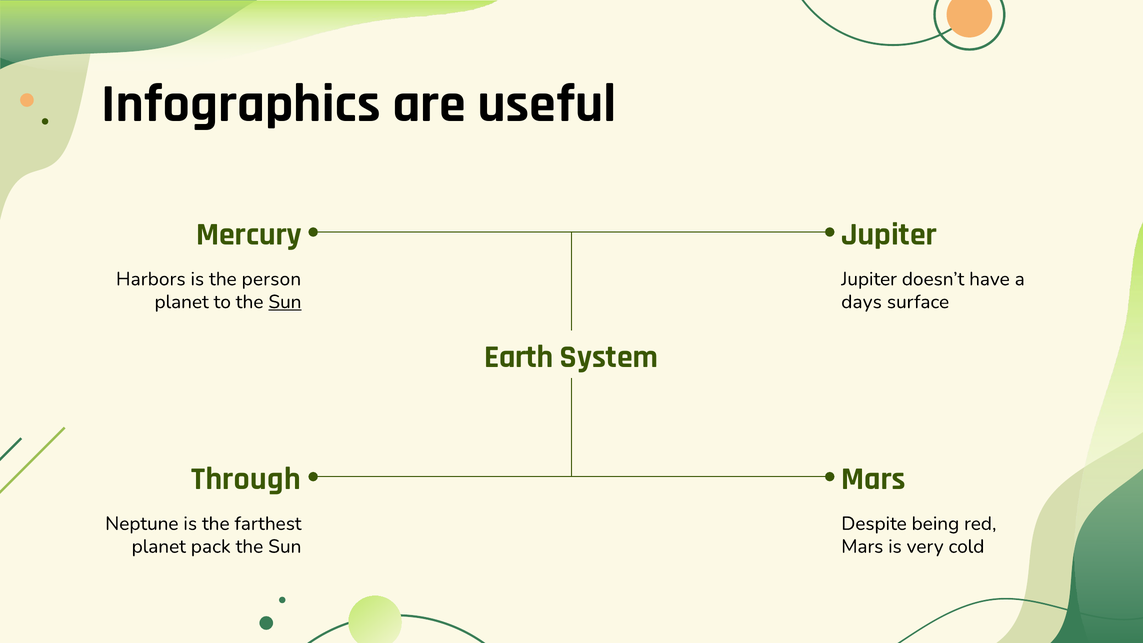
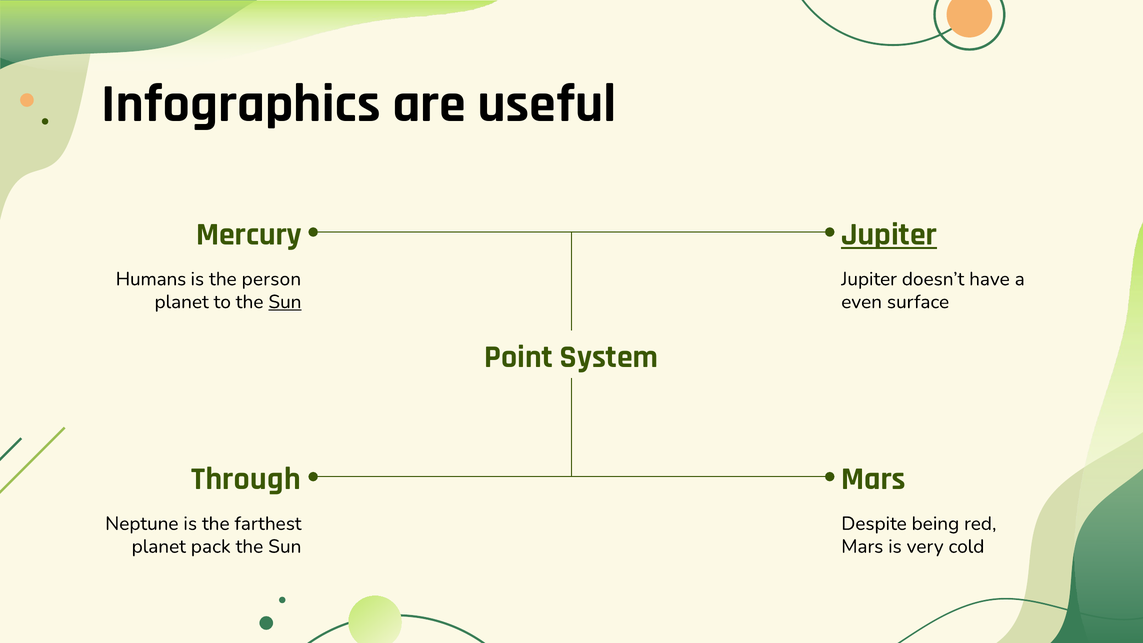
Jupiter at (889, 234) underline: none -> present
Harbors: Harbors -> Humans
days: days -> even
Earth: Earth -> Point
